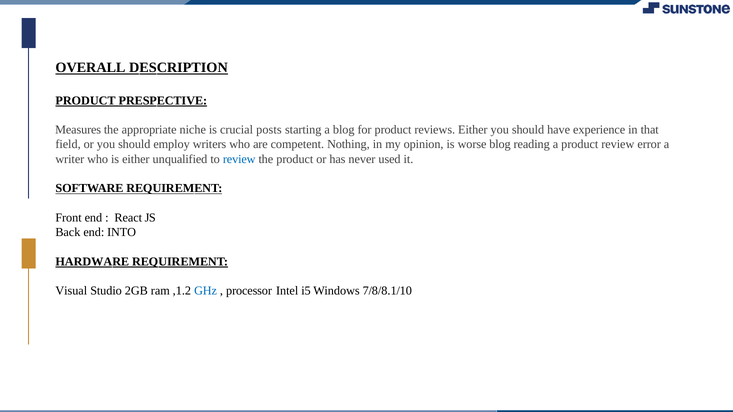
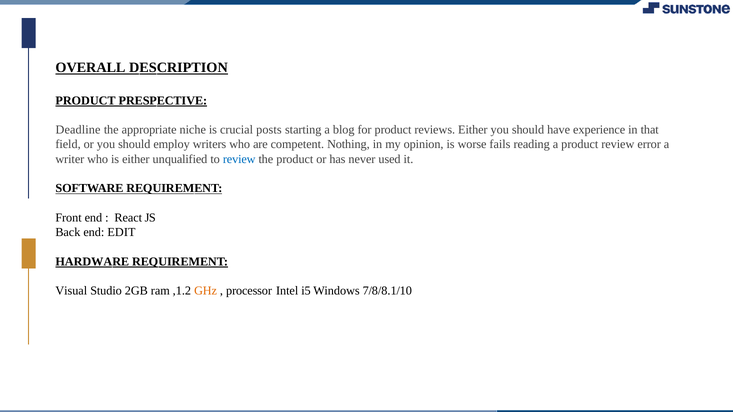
Measures: Measures -> Deadline
worse blog: blog -> fails
INTO: INTO -> EDIT
GHz colour: blue -> orange
